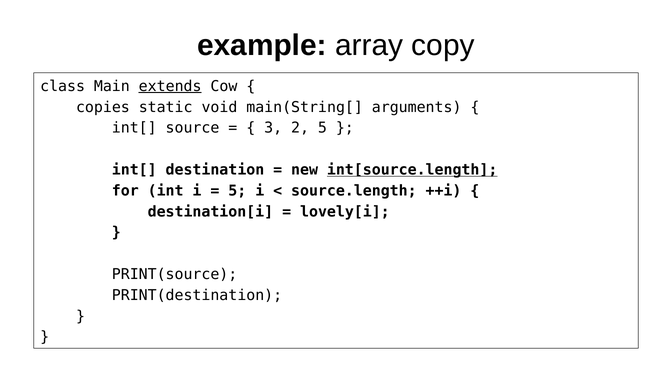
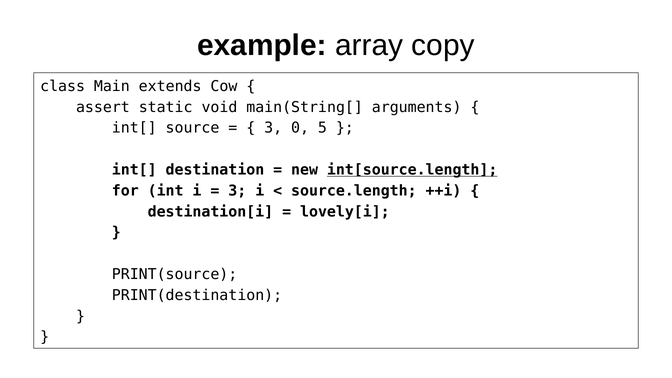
extends underline: present -> none
copies: copies -> assert
2: 2 -> 0
5 at (237, 191): 5 -> 3
